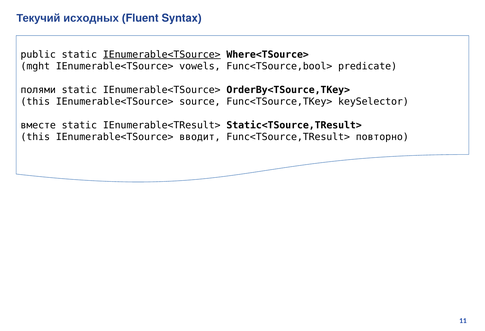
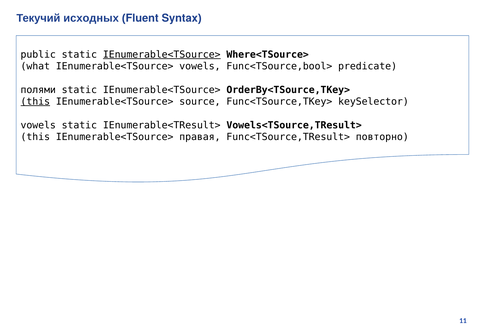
mght: mght -> what
this at (35, 101) underline: none -> present
вместе at (38, 125): вместе -> vowels
Static<TSource,TResult>: Static<TSource,TResult> -> Vowels<TSource,TResult>
вводит: вводит -> правая
